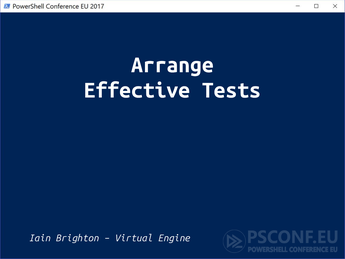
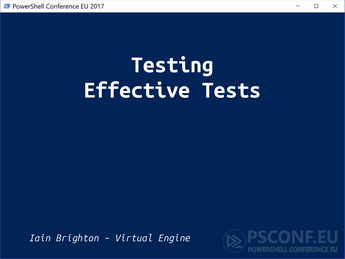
Arrange: Arrange -> Testing
